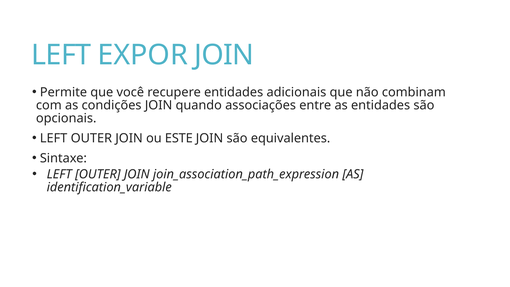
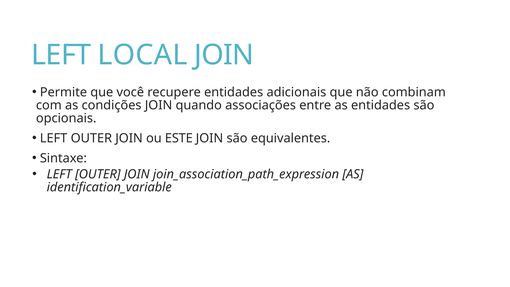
EXPOR: EXPOR -> LOCAL
